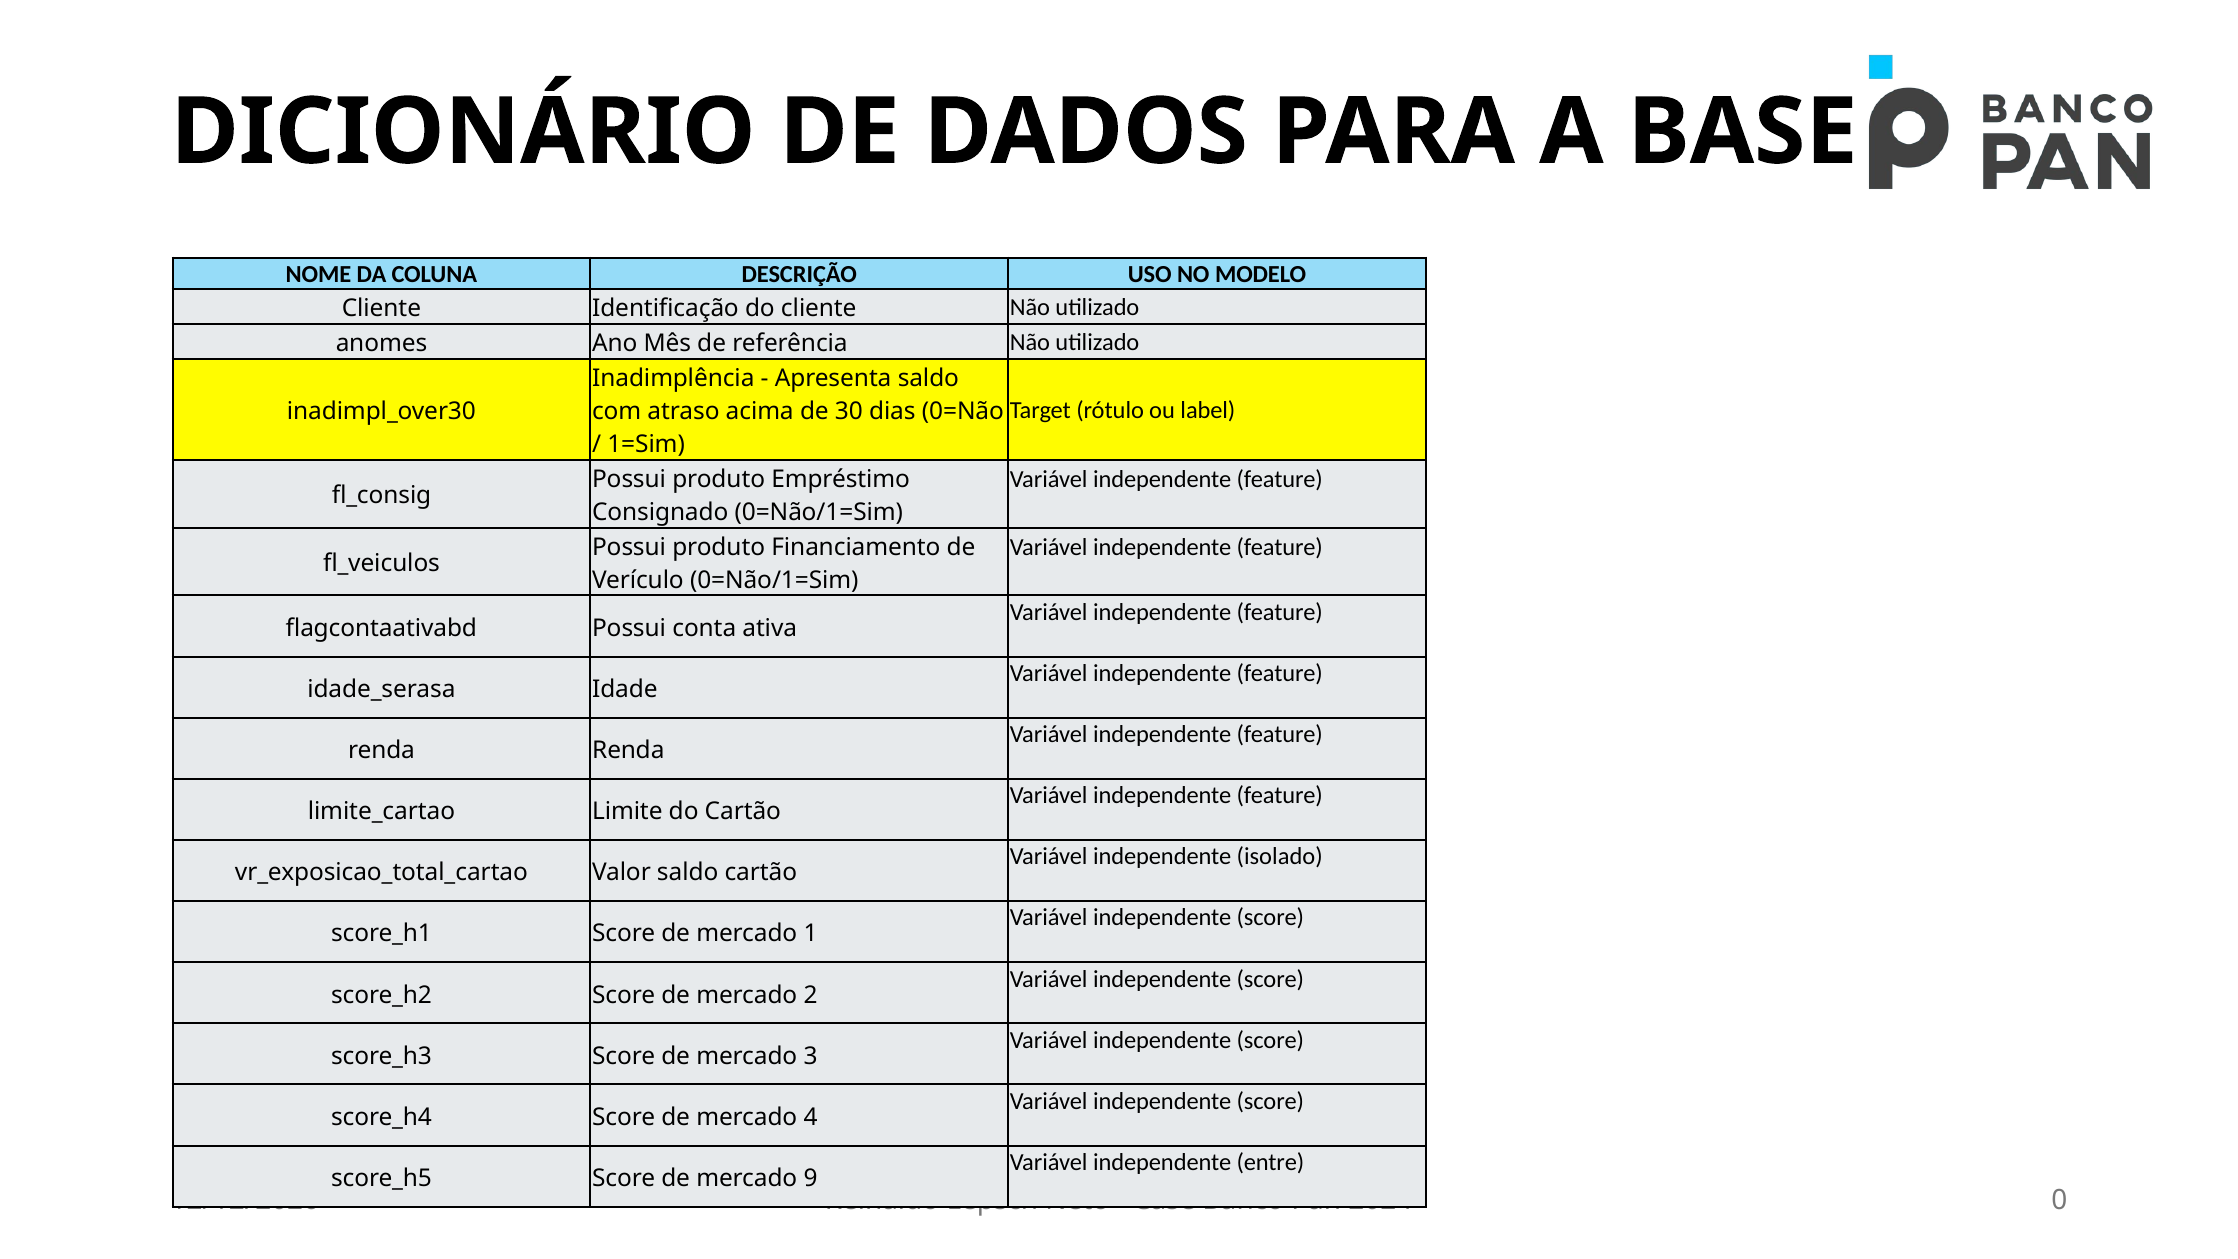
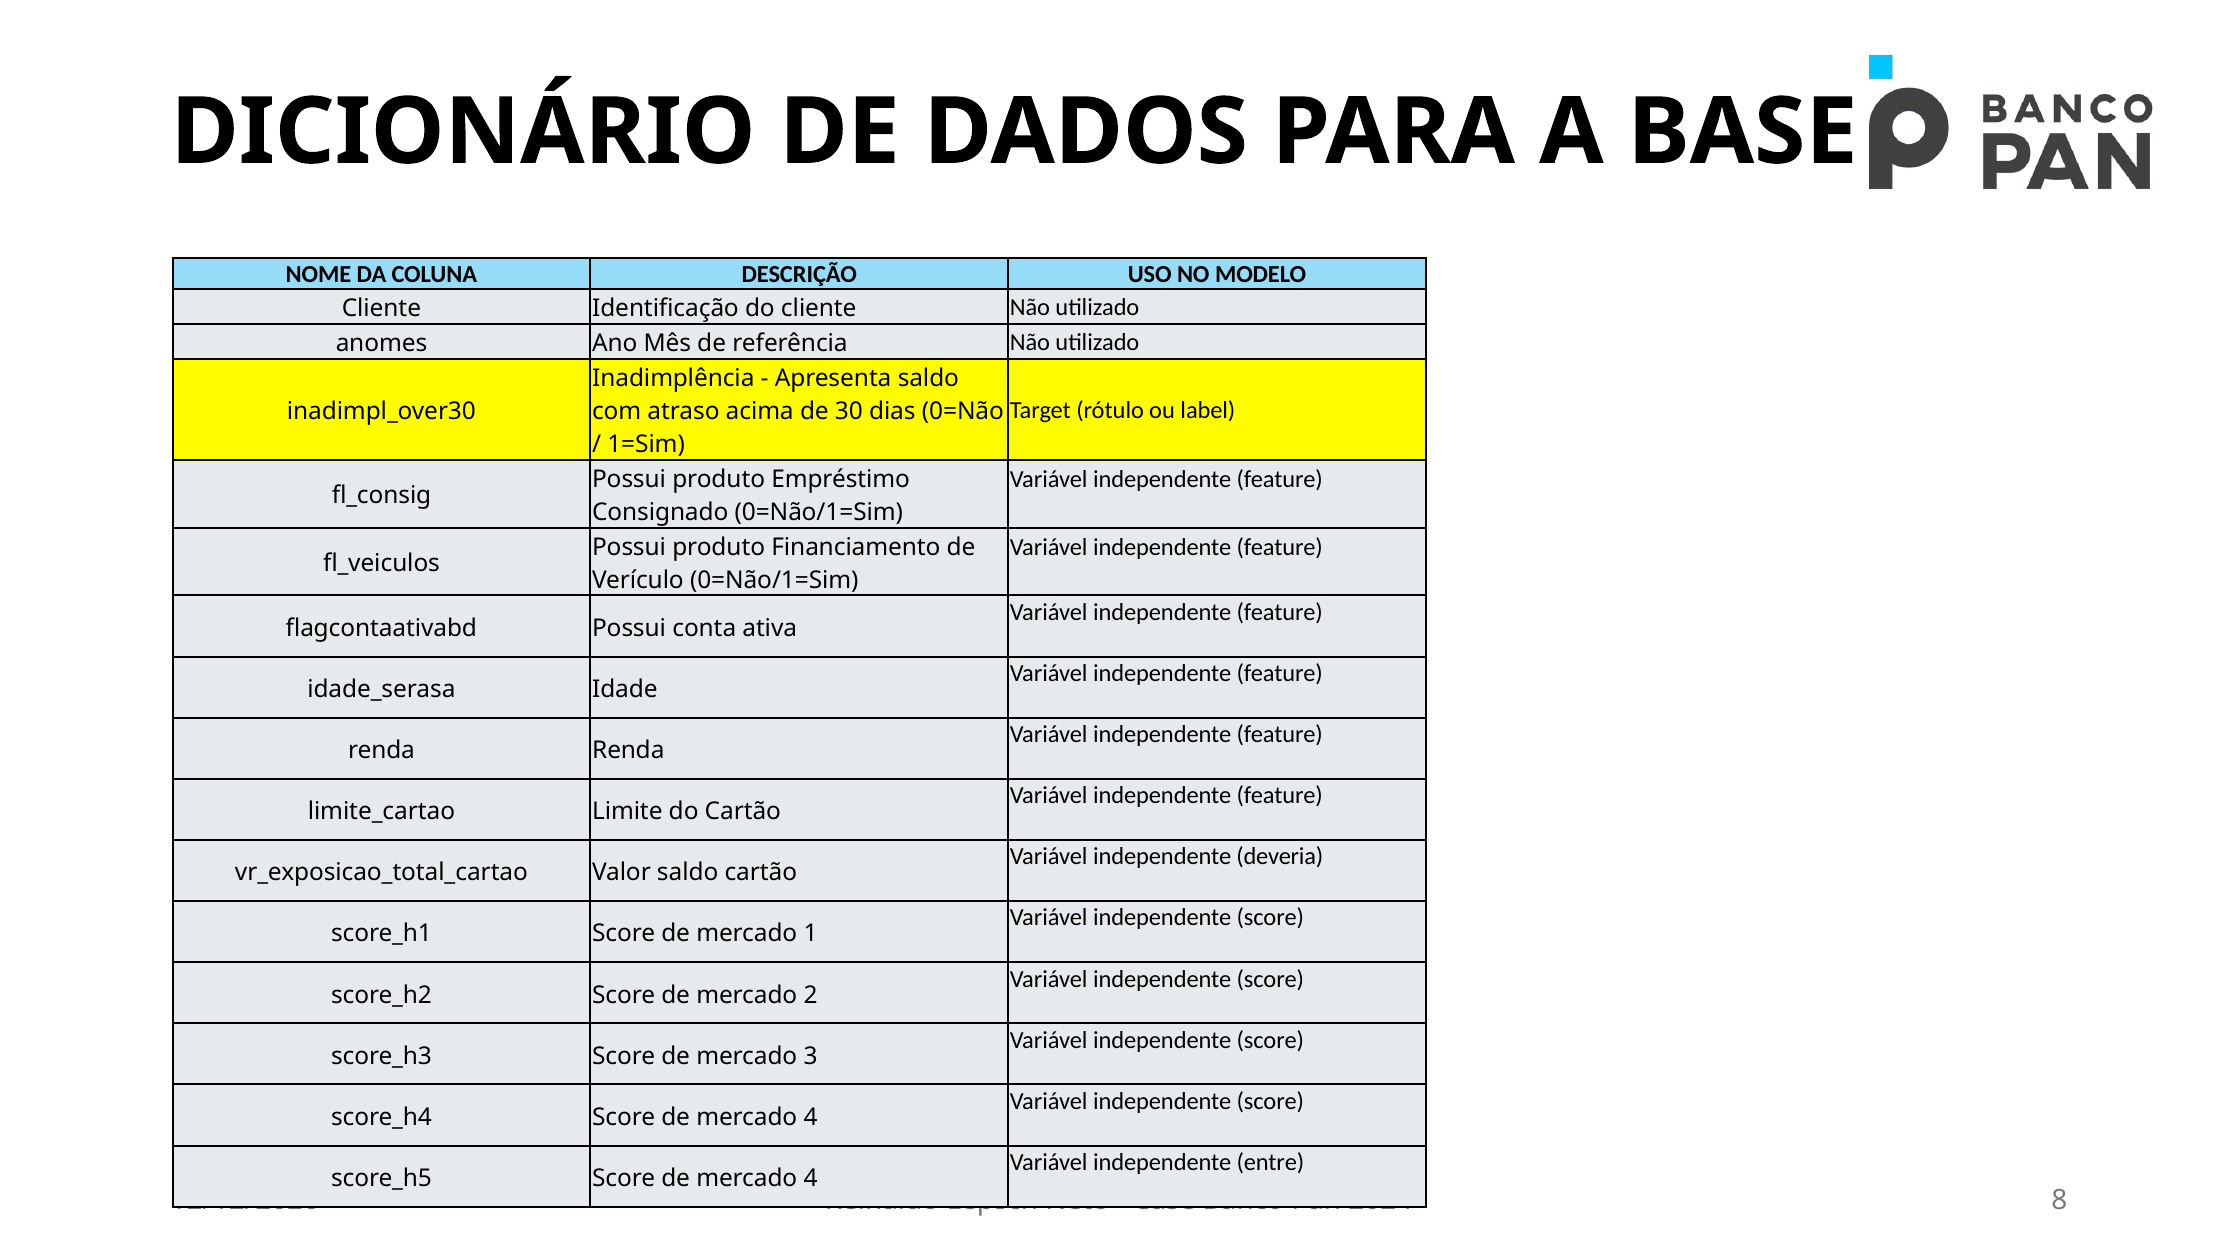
isolado: isolado -> deveria
9 at (811, 1178): 9 -> 4
0: 0 -> 8
